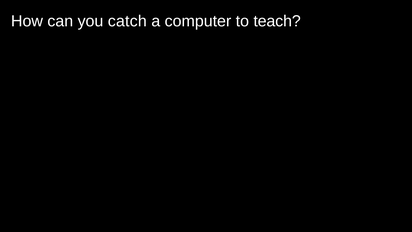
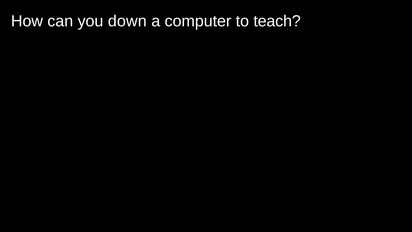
catch: catch -> down
